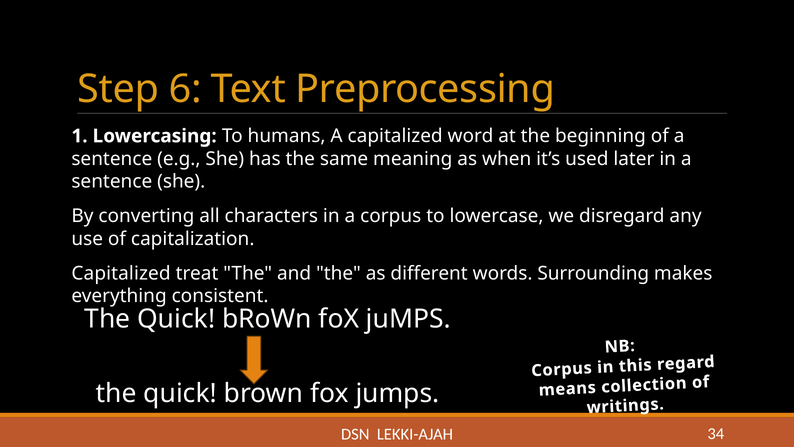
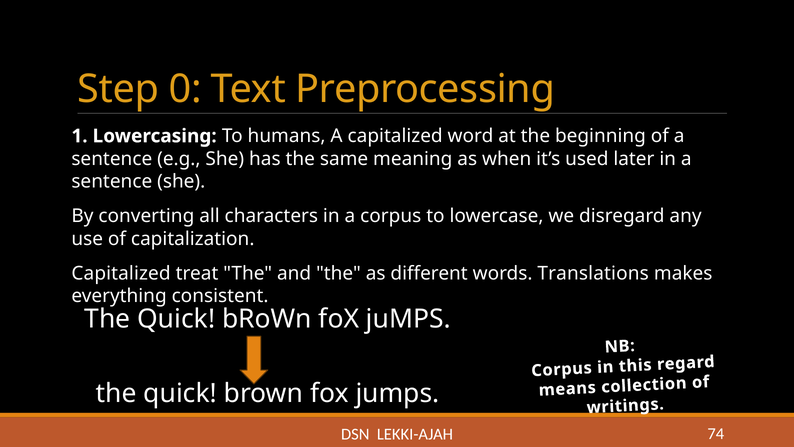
6: 6 -> 0
Surrounding: Surrounding -> Translations
34: 34 -> 74
